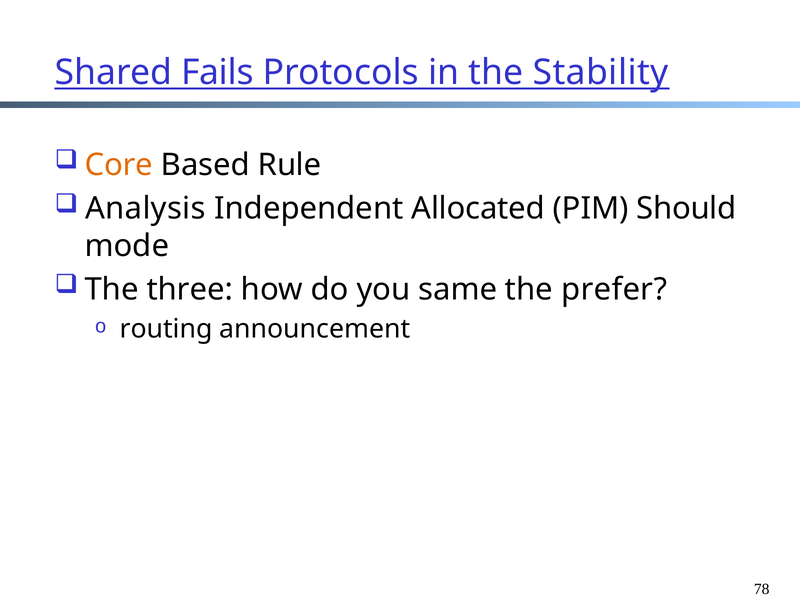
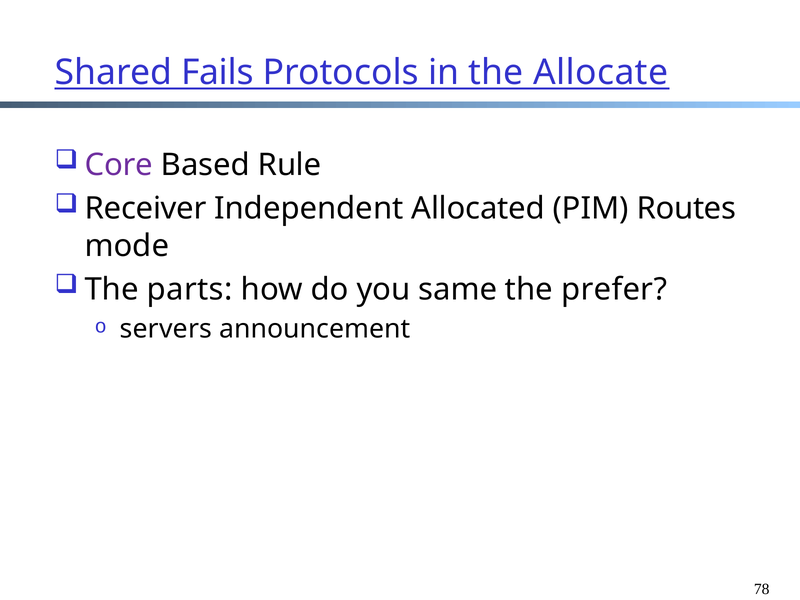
Stability: Stability -> Allocate
Core colour: orange -> purple
Analysis: Analysis -> Receiver
Should: Should -> Routes
three: three -> parts
routing: routing -> servers
